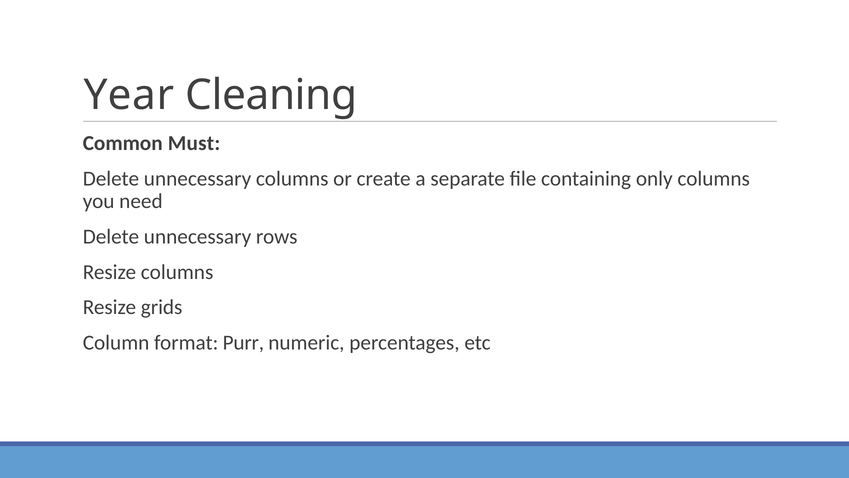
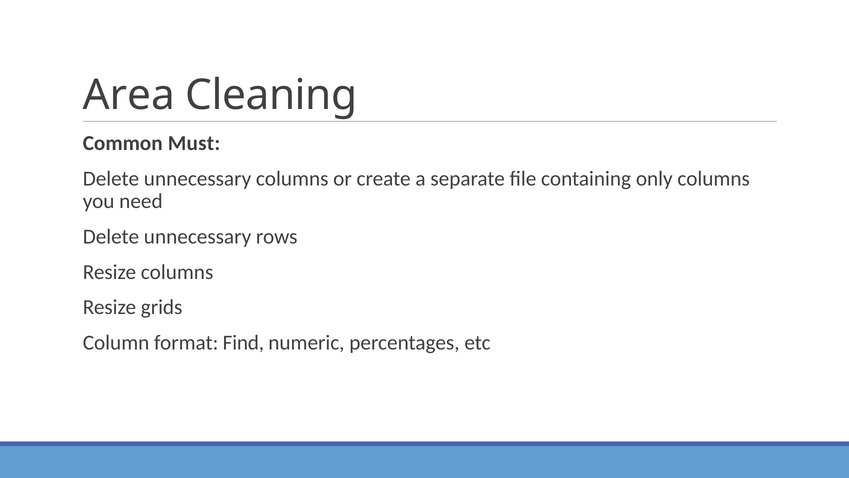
Year: Year -> Area
Purr: Purr -> Find
